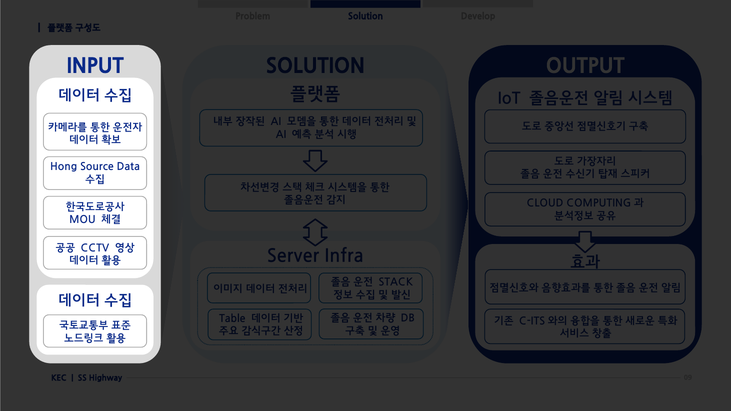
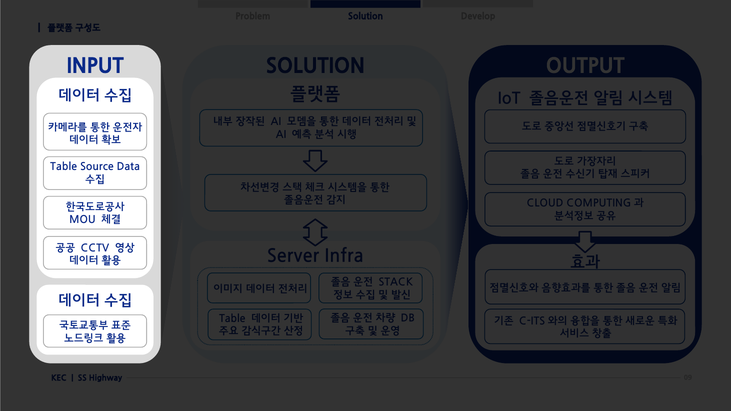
Hong at (64, 166): Hong -> Table
